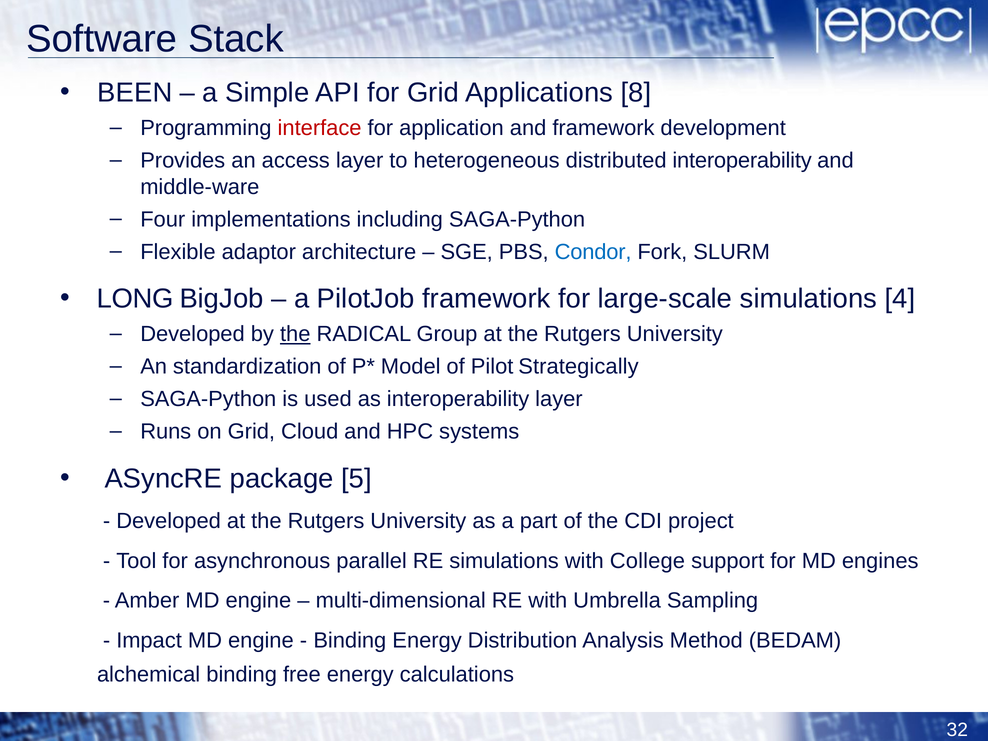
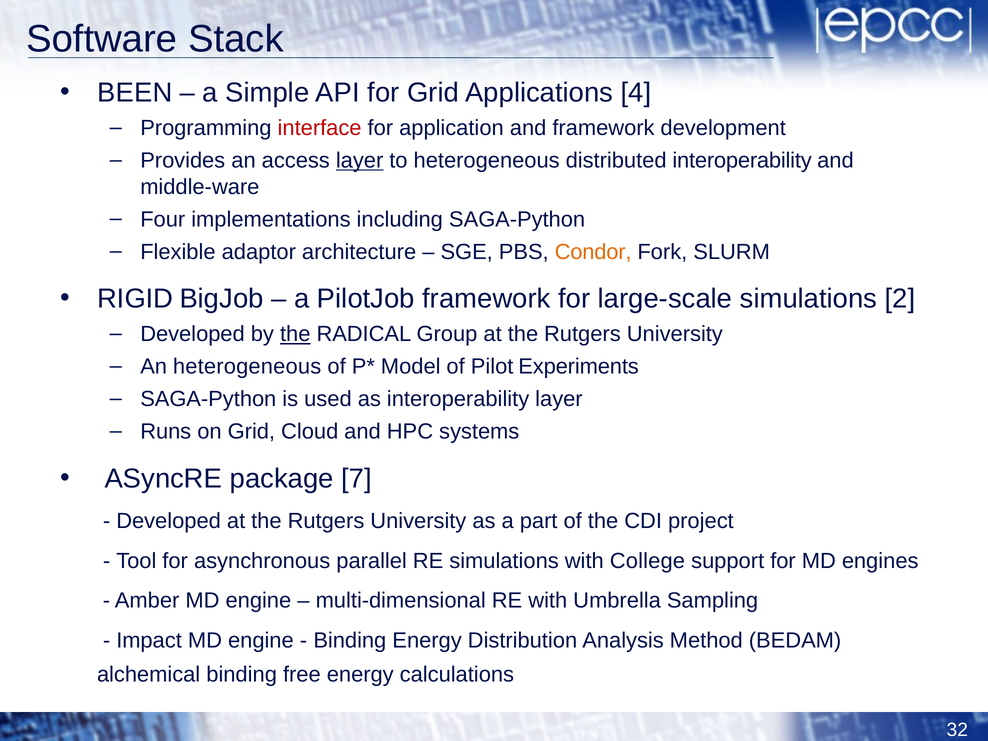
8: 8 -> 4
layer at (360, 161) underline: none -> present
Condor colour: blue -> orange
LONG: LONG -> RIGID
4: 4 -> 2
An standardization: standardization -> heterogeneous
Strategically: Strategically -> Experiments
5: 5 -> 7
